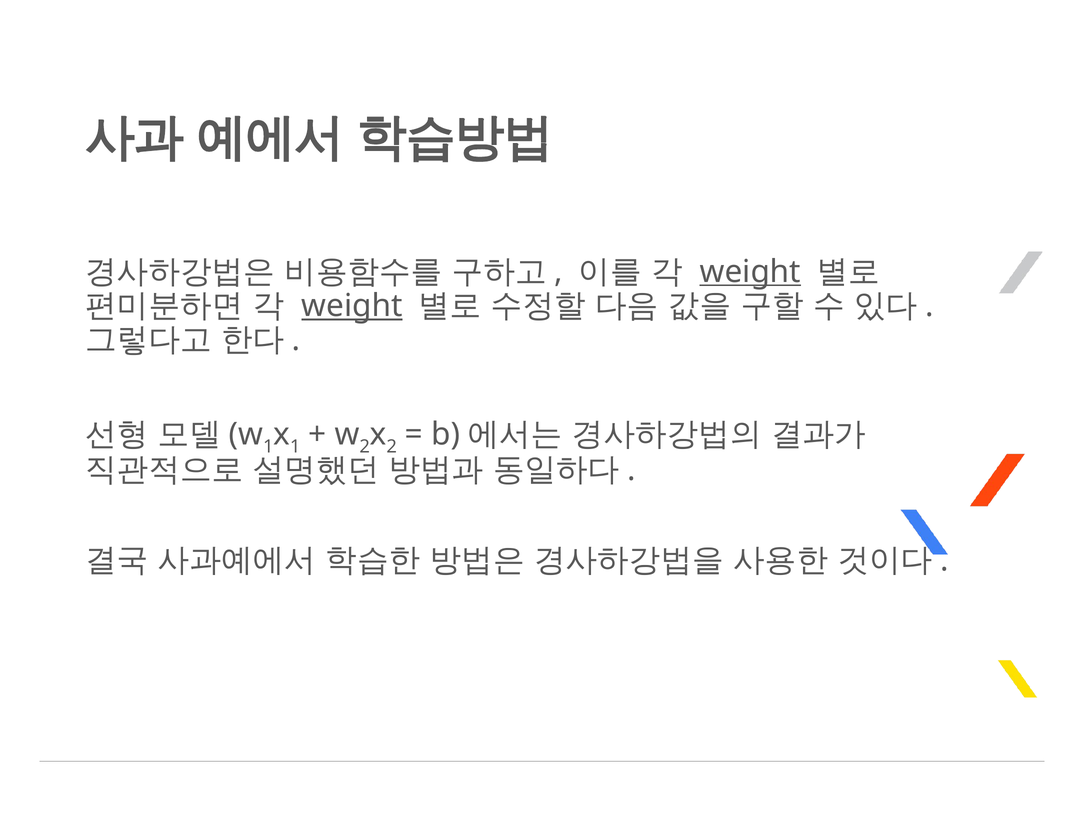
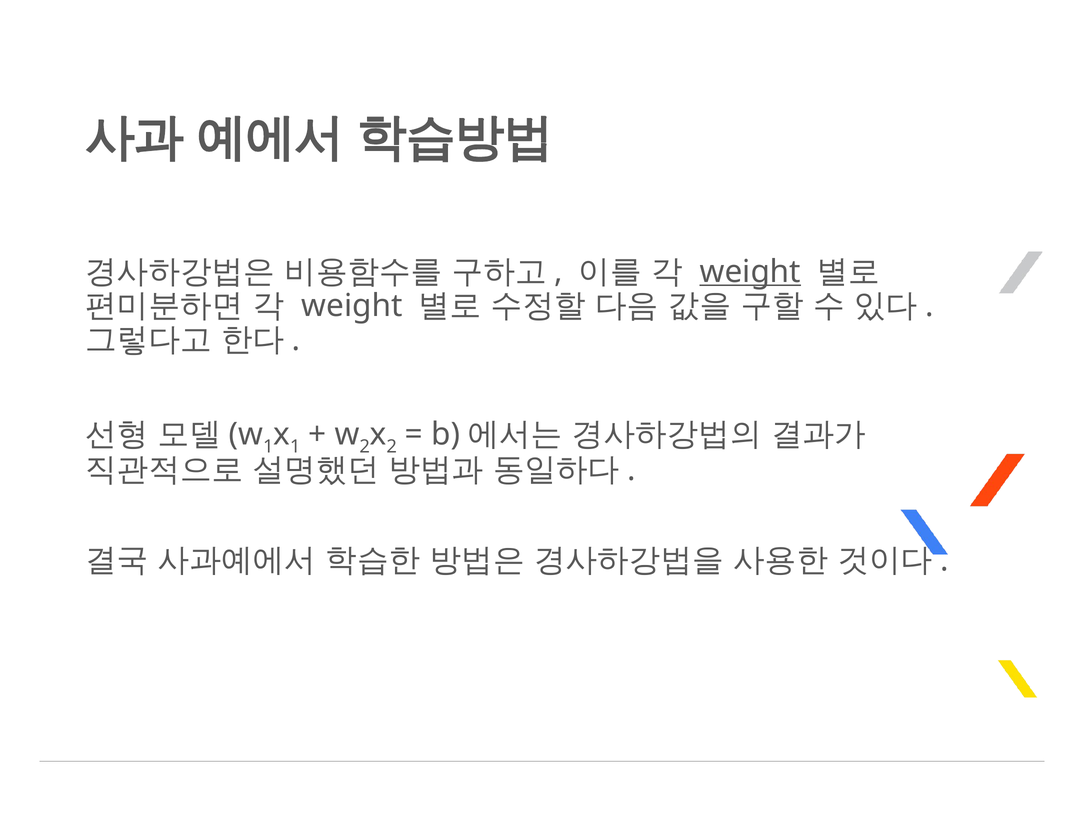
weight at (352, 306) underline: present -> none
